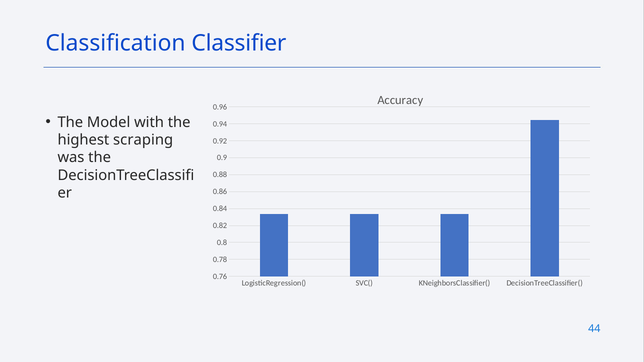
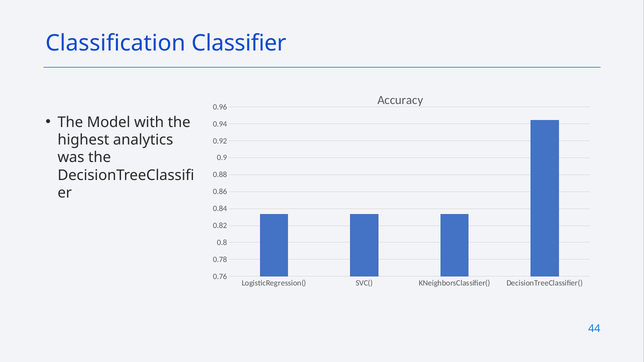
scraping: scraping -> analytics
